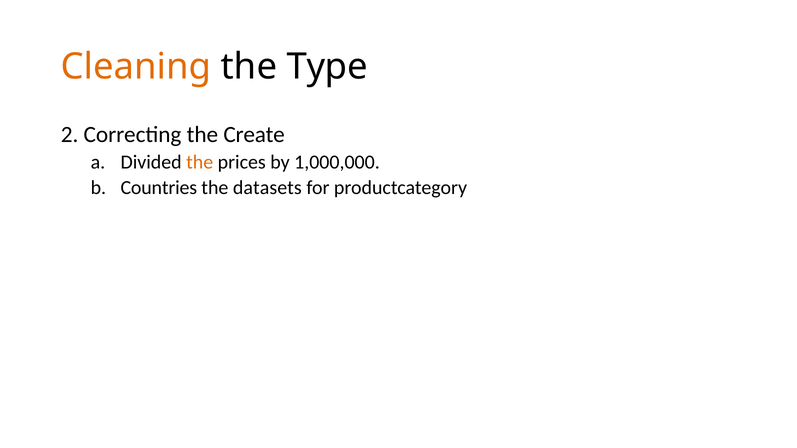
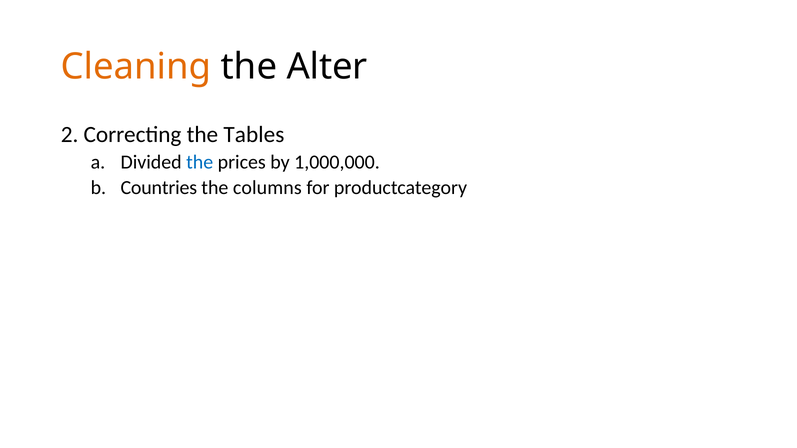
Type: Type -> Alter
Create: Create -> Tables
the at (200, 162) colour: orange -> blue
datasets: datasets -> columns
